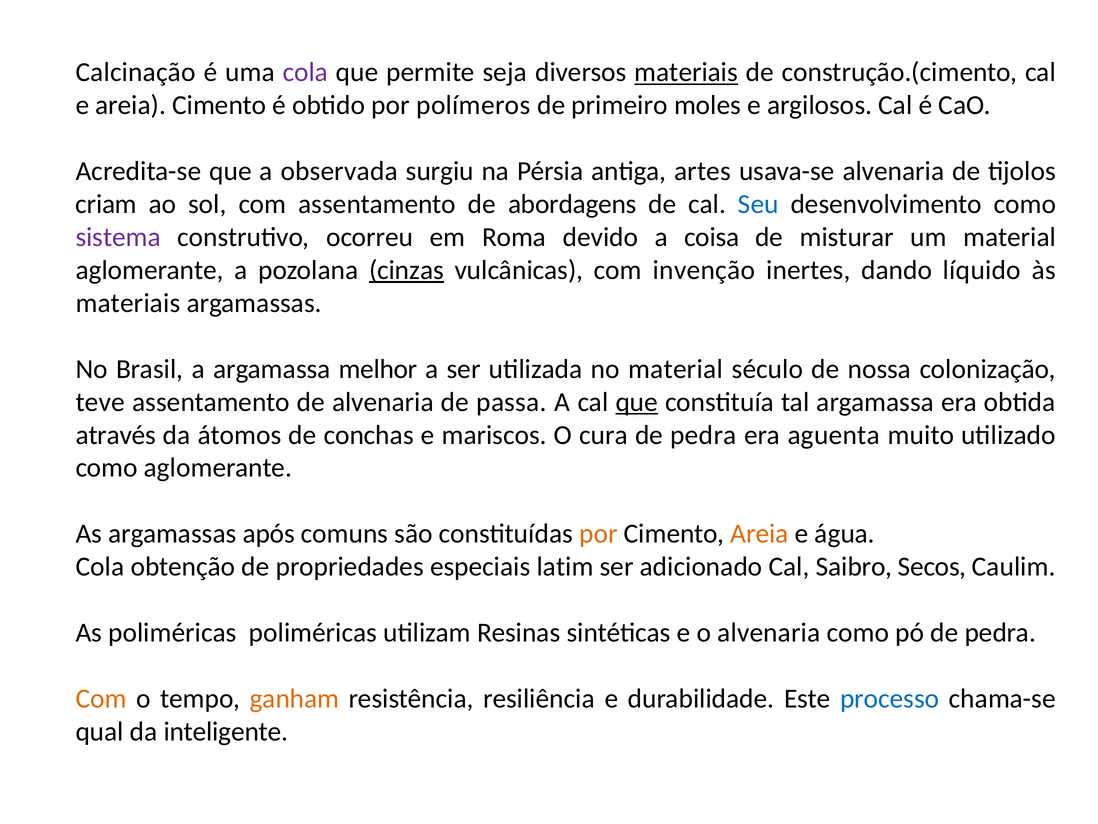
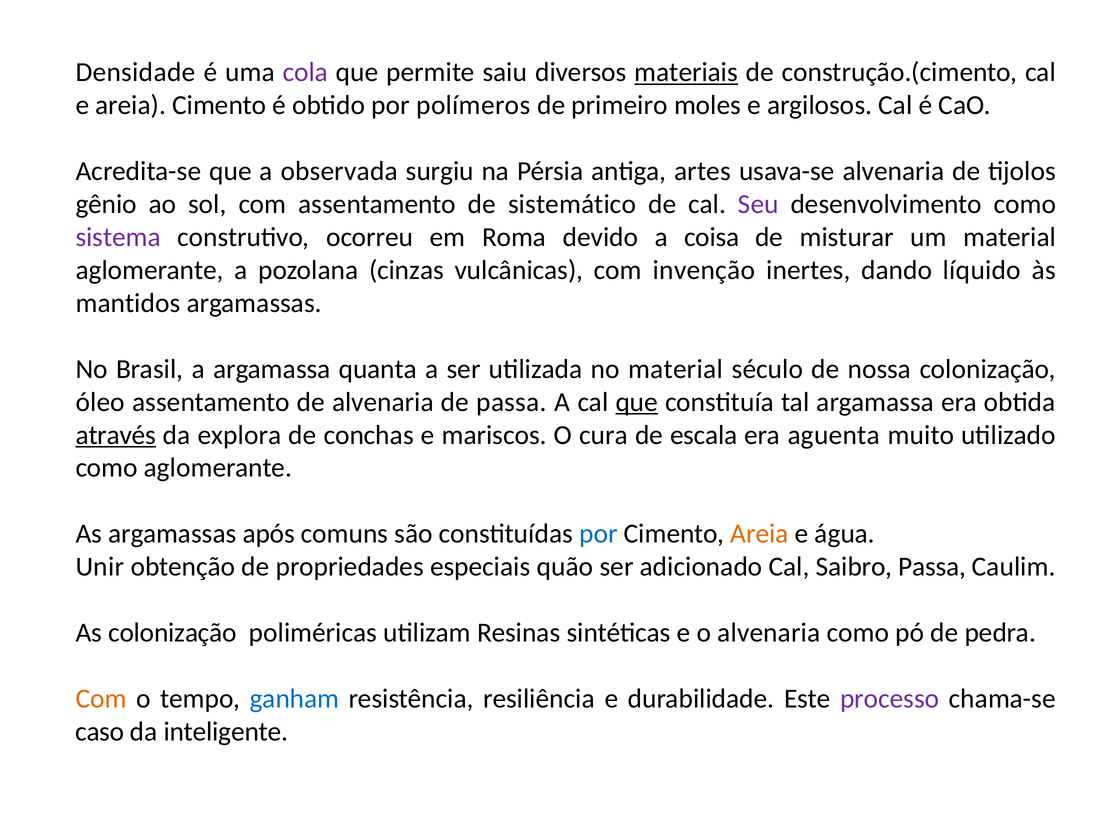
Calcinação: Calcinação -> Densidade
seja: seja -> saiu
criam: criam -> gênio
abordagens: abordagens -> sistemático
Seu colour: blue -> purple
cinzas underline: present -> none
materiais at (128, 303): materiais -> mantidos
melhor: melhor -> quanta
teve: teve -> óleo
através underline: none -> present
átomos: átomos -> explora
pedra at (703, 435): pedra -> escala
por at (598, 533) colour: orange -> blue
Cola at (100, 566): Cola -> Unir
latim: latim -> quão
Saibro Secos: Secos -> Passa
As poliméricas: poliméricas -> colonização
ganham colour: orange -> blue
processo colour: blue -> purple
qual: qual -> caso
